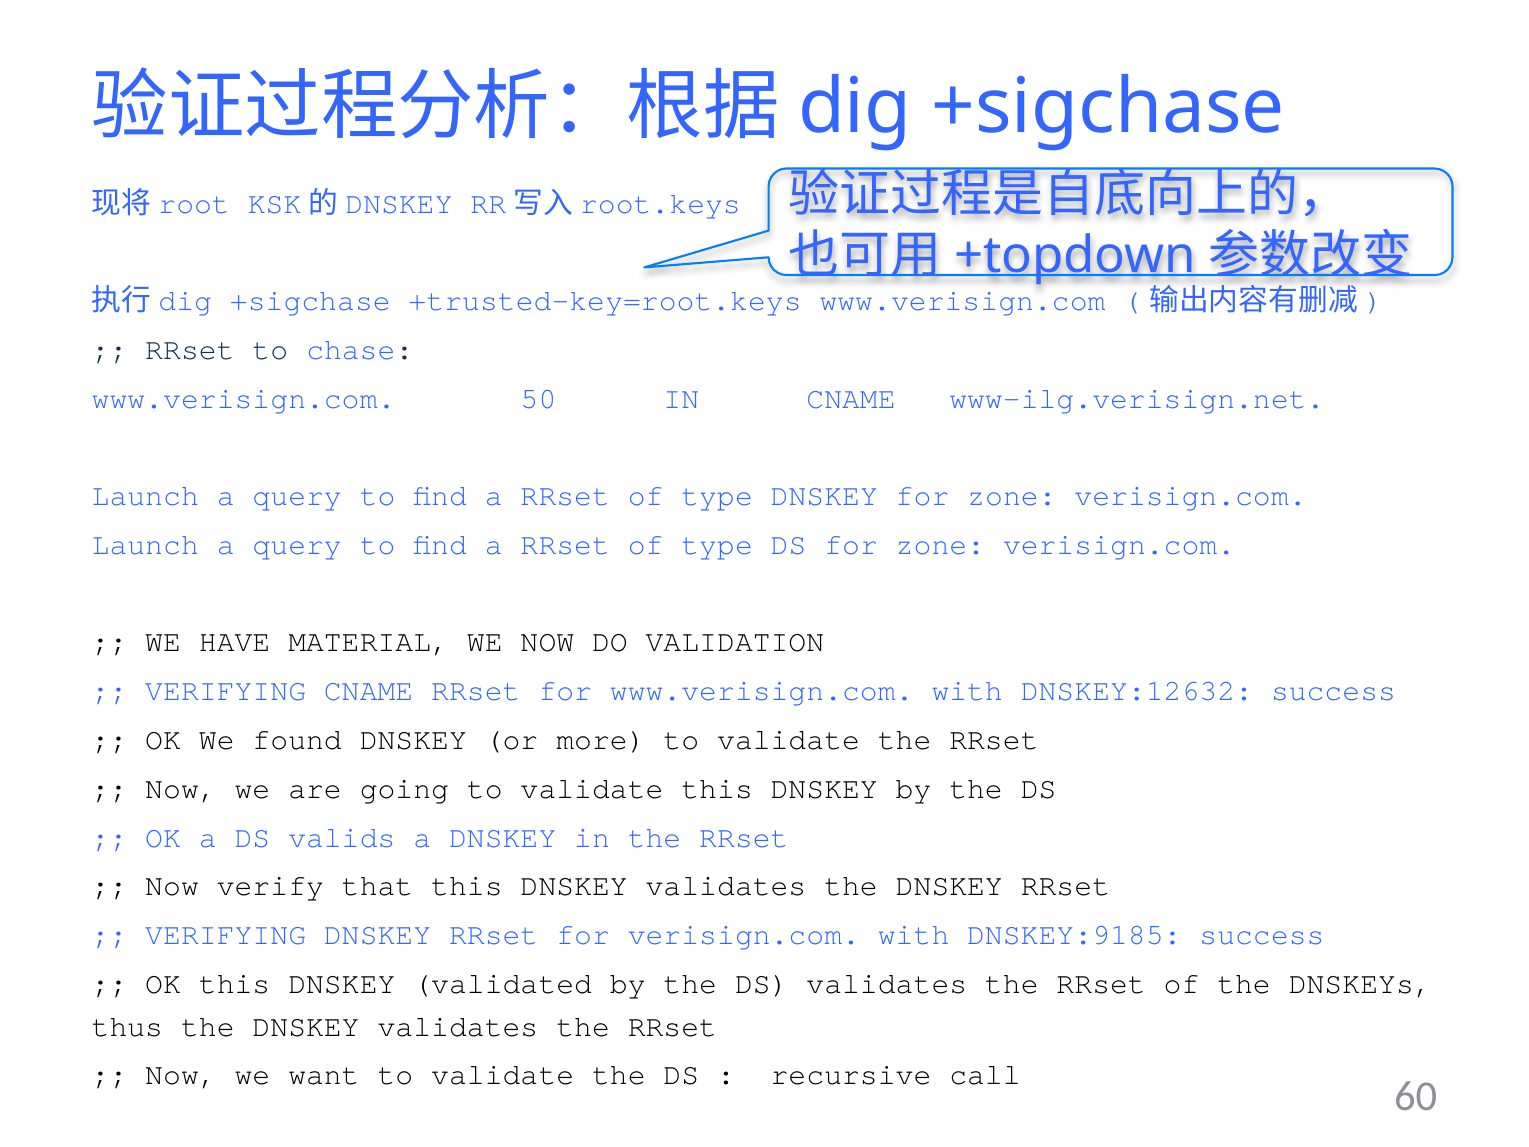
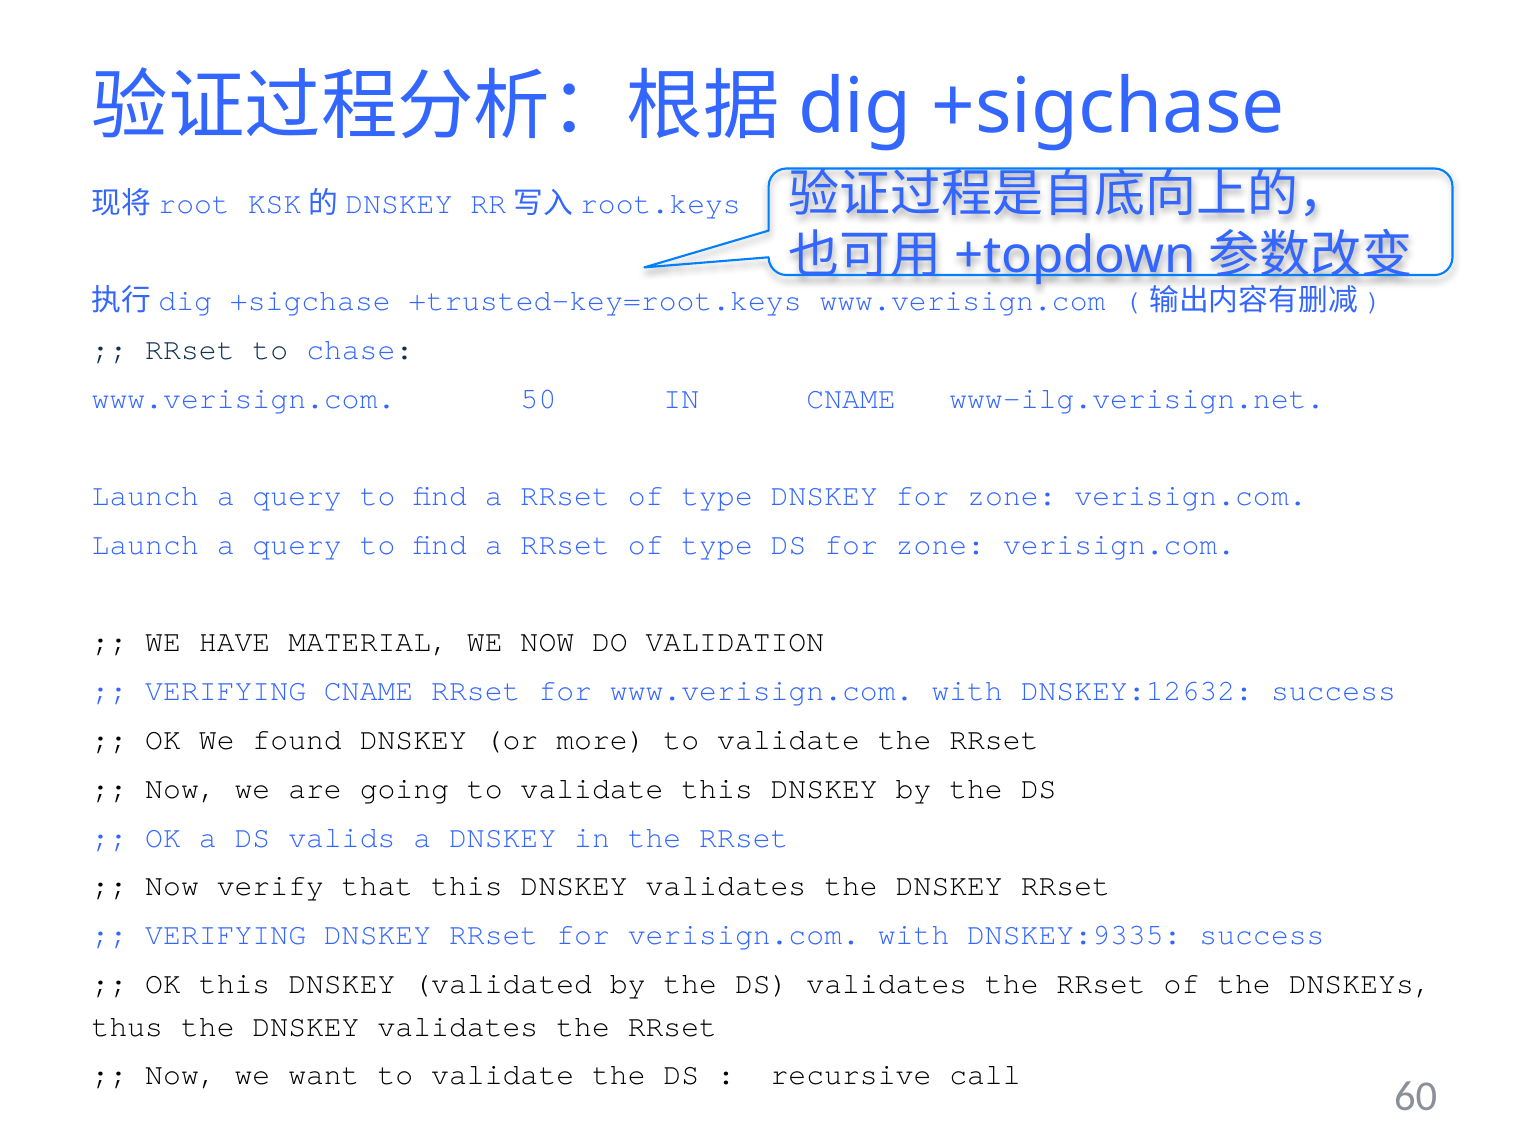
DNSKEY:9185: DNSKEY:9185 -> DNSKEY:9335
